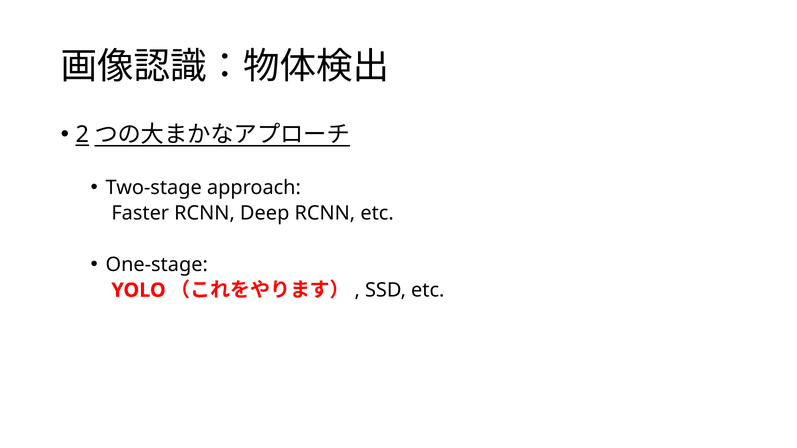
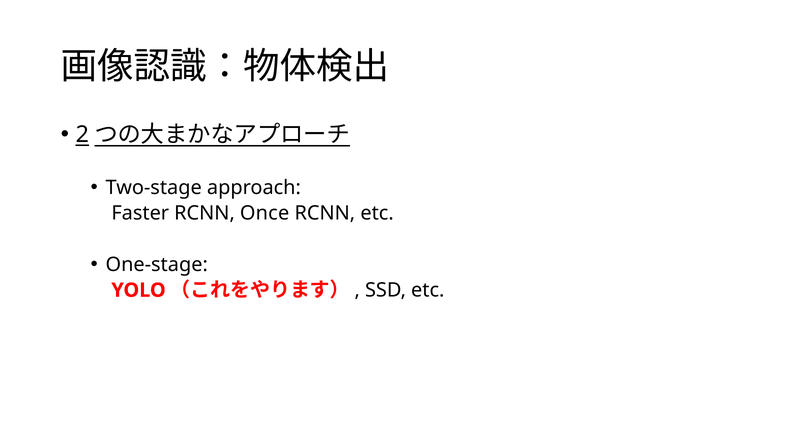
Deep: Deep -> Once
